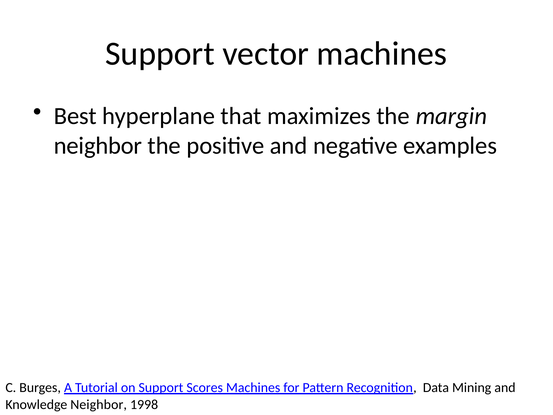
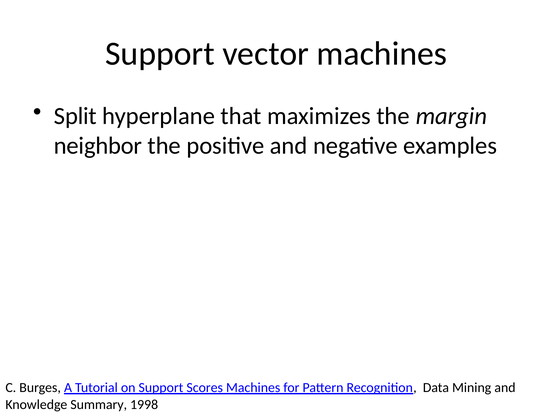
Best: Best -> Split
Knowledge Neighbor: Neighbor -> Summary
